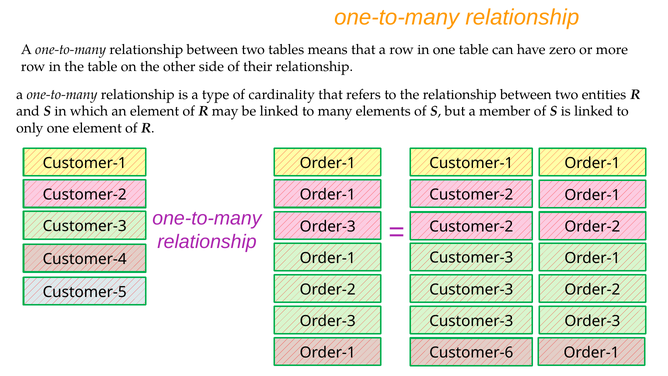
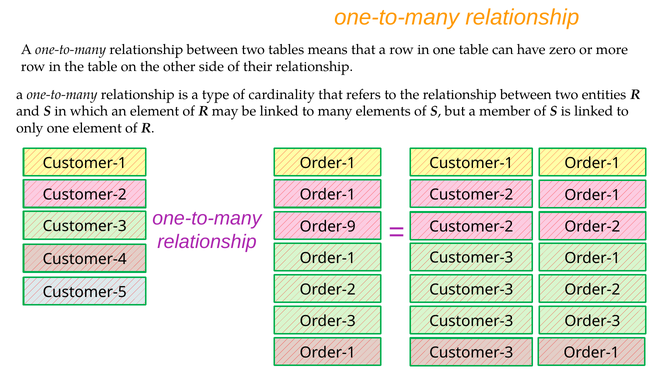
Order-3 at (328, 226): Order-3 -> Order-9
Customer-6 at (471, 353): Customer-6 -> Customer-3
